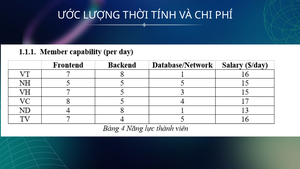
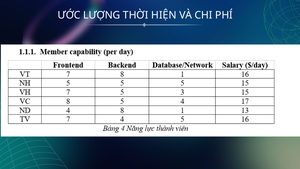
TÍNH: TÍNH -> HIỆN
